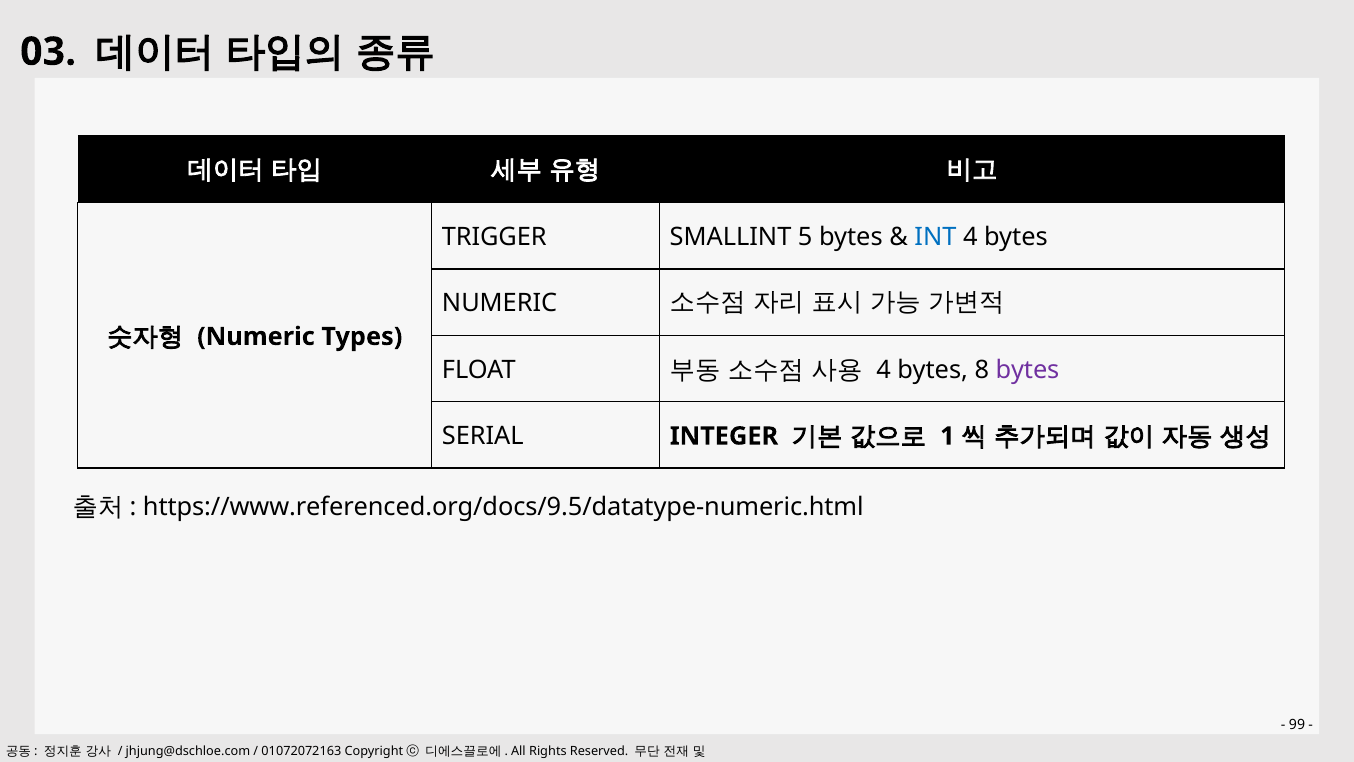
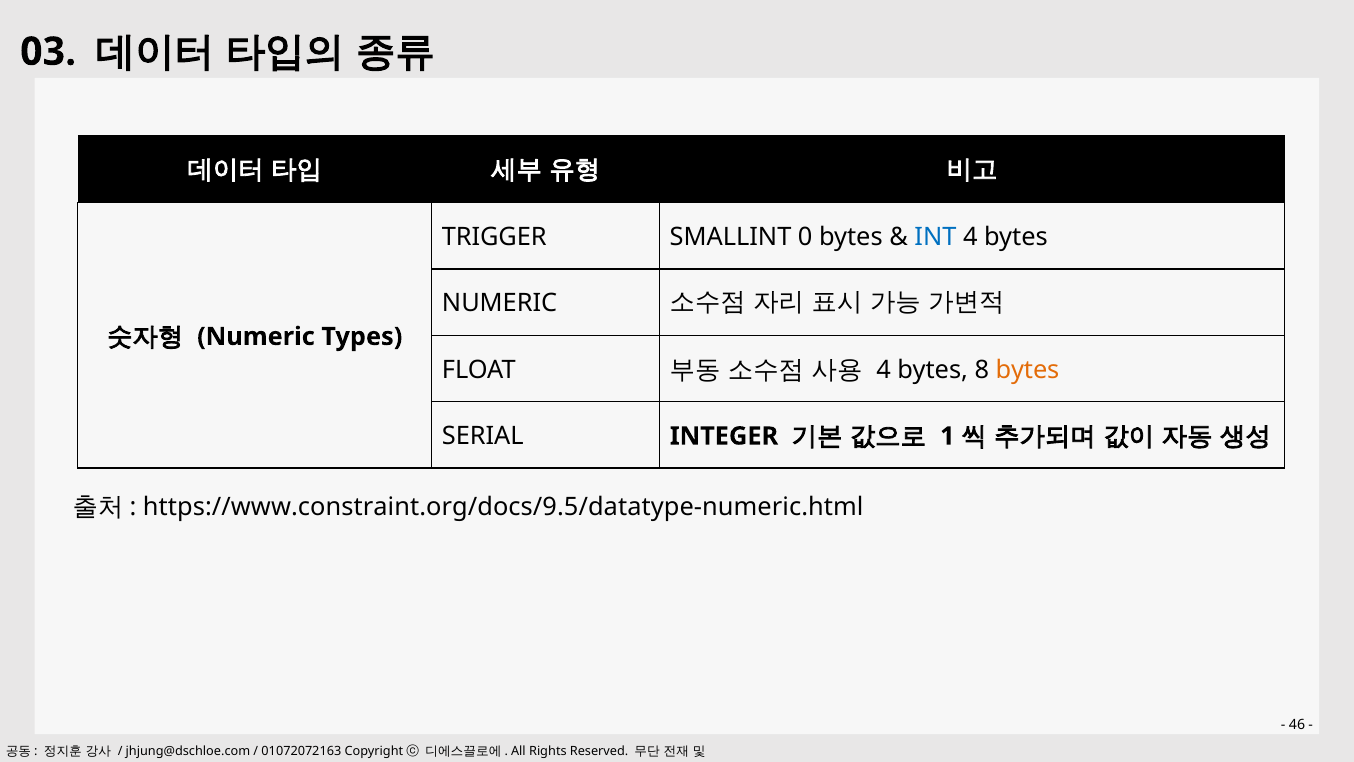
5: 5 -> 0
bytes at (1028, 370) colour: purple -> orange
https://www.referenced.org/docs/9.5/datatype-numeric.html: https://www.referenced.org/docs/9.5/datatype-numeric.html -> https://www.constraint.org/docs/9.5/datatype-numeric.html
99: 99 -> 46
